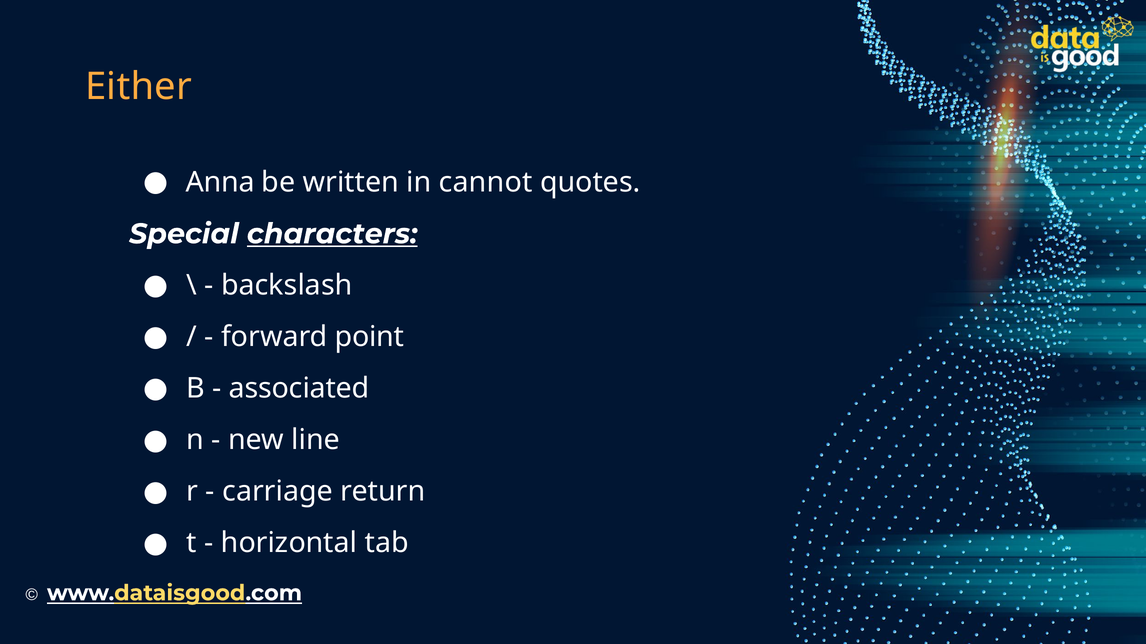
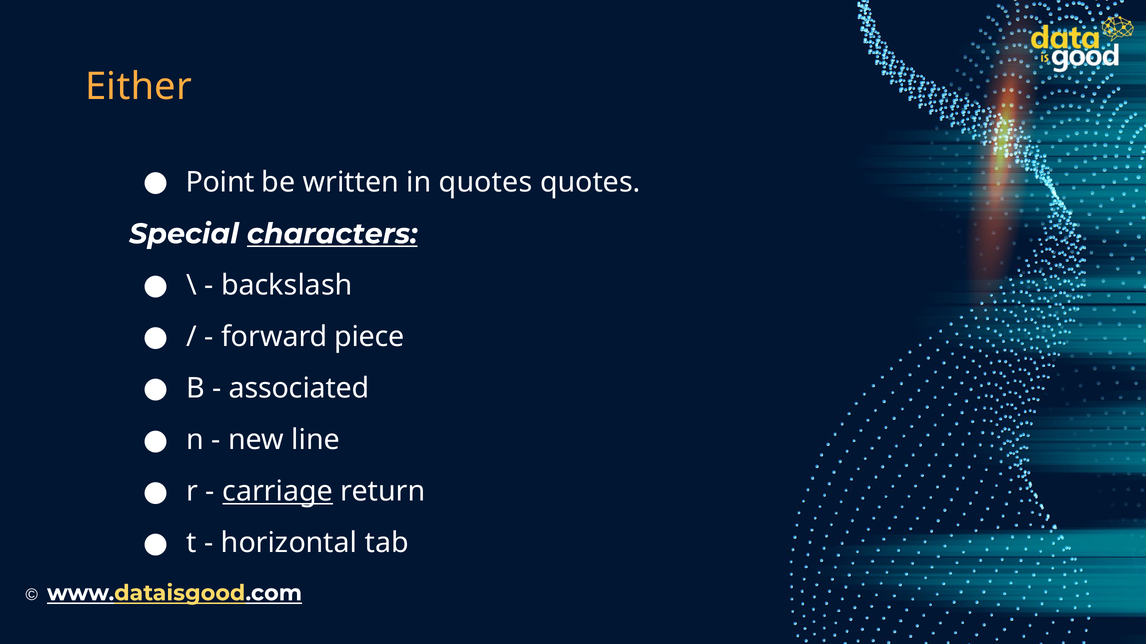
Anna: Anna -> Point
in cannot: cannot -> quotes
point: point -> piece
carriage underline: none -> present
